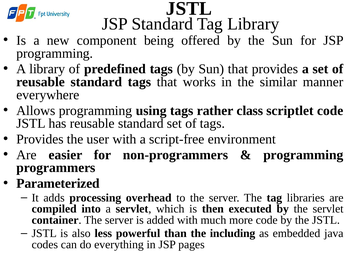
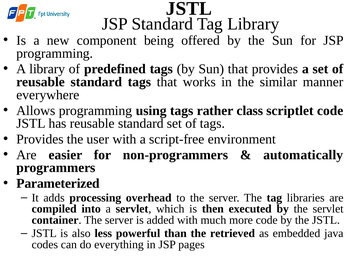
programming at (303, 155): programming -> automatically
including: including -> retrieved
